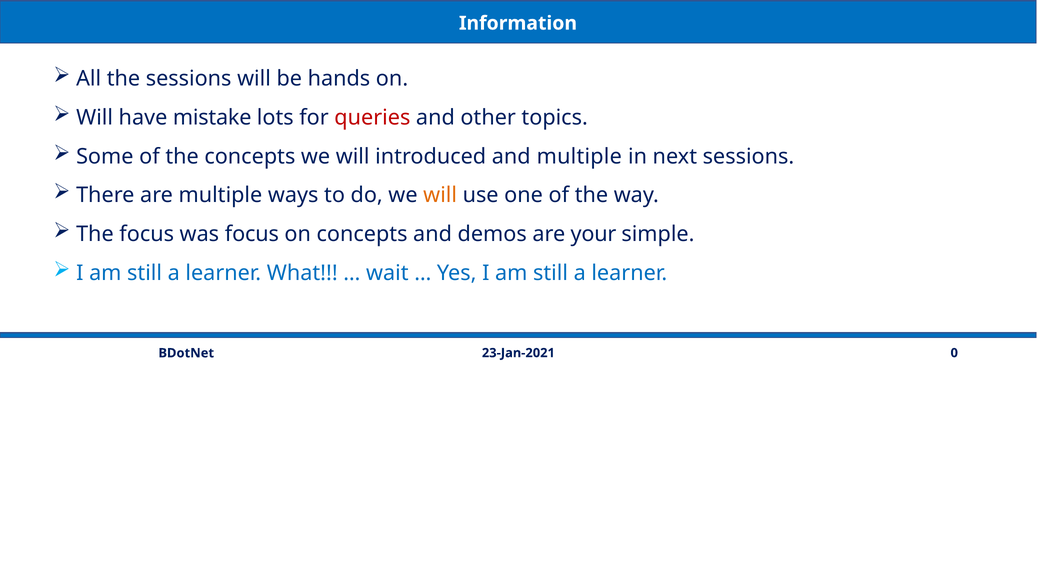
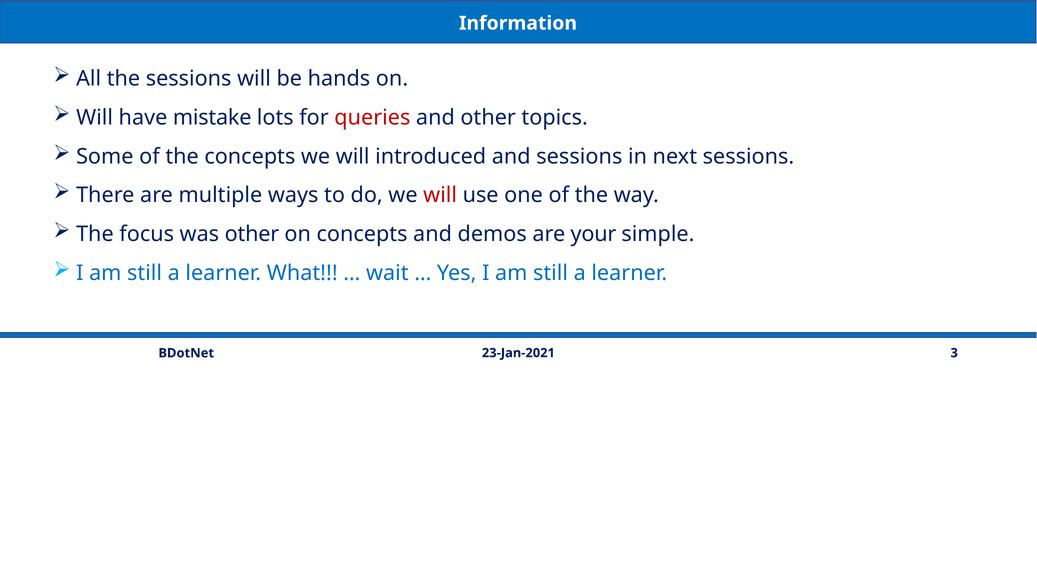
and multiple: multiple -> sessions
will at (440, 195) colour: orange -> red
was focus: focus -> other
0: 0 -> 3
